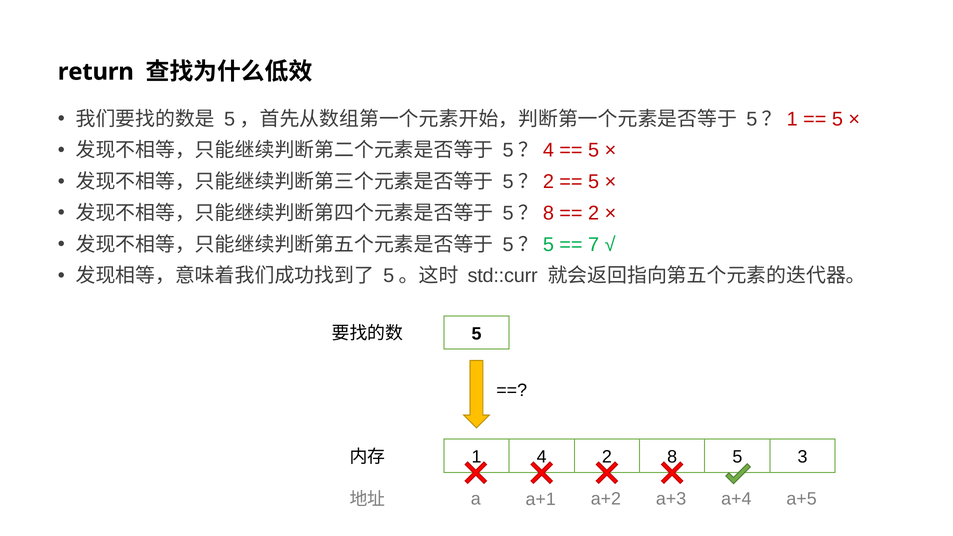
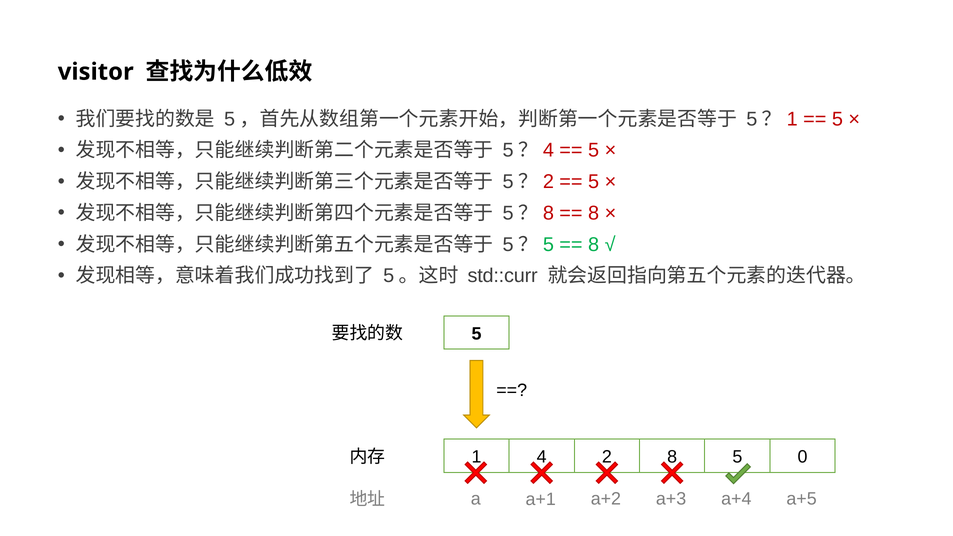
return: return -> visitor
2 at (594, 213): 2 -> 8
7 at (594, 245): 7 -> 8
3: 3 -> 0
